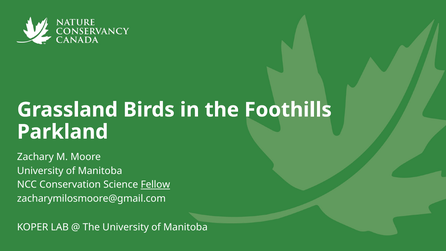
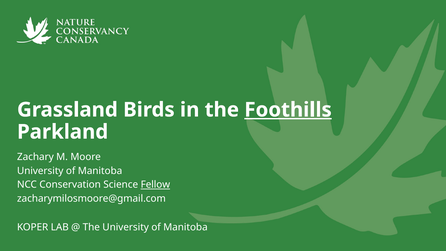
Foothills underline: none -> present
